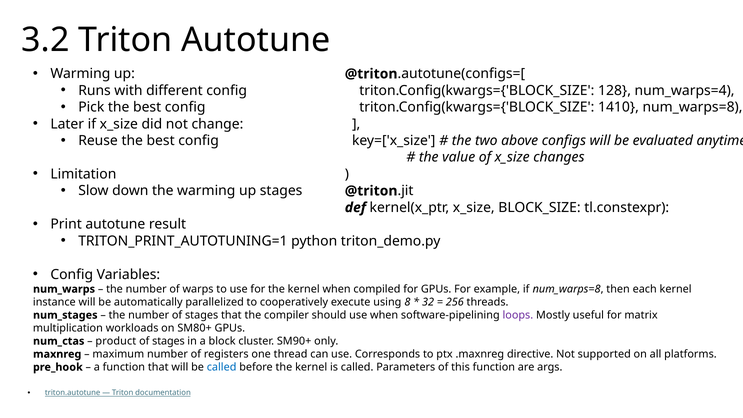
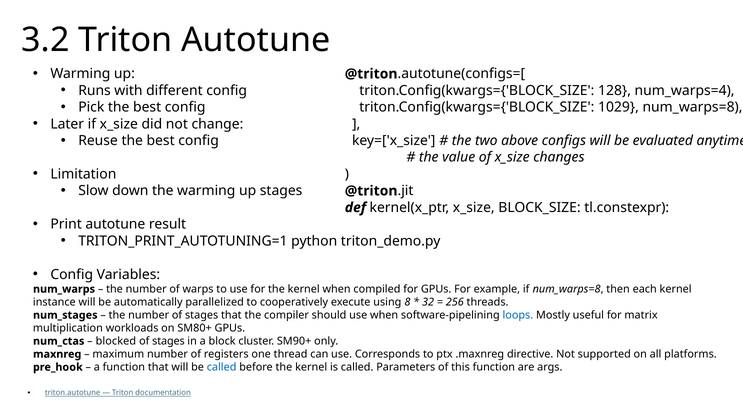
1410: 1410 -> 1029
loops colour: purple -> blue
product: product -> blocked
